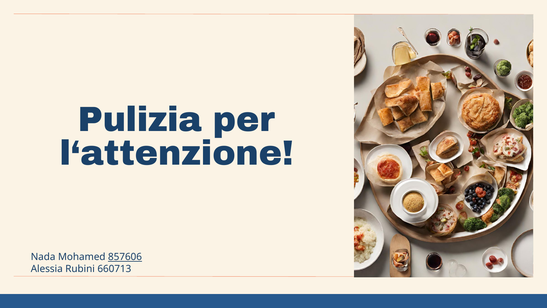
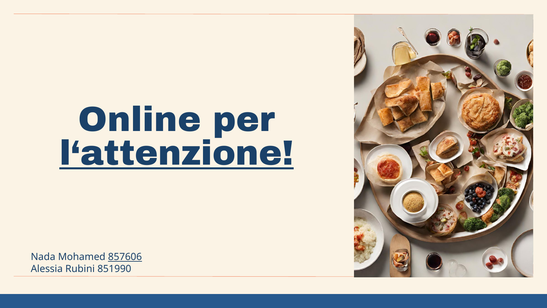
Pulizia: Pulizia -> Online
l‘attenzione underline: none -> present
660713: 660713 -> 851990
